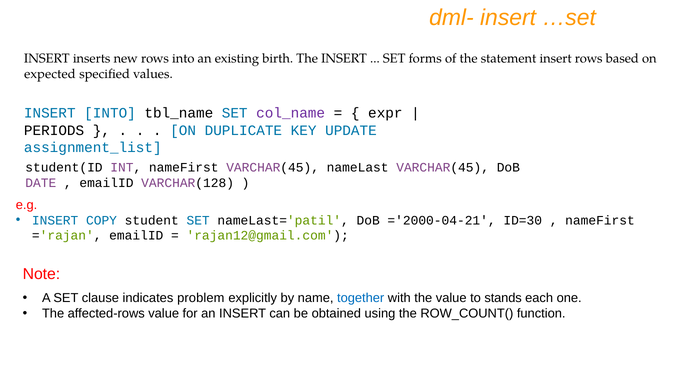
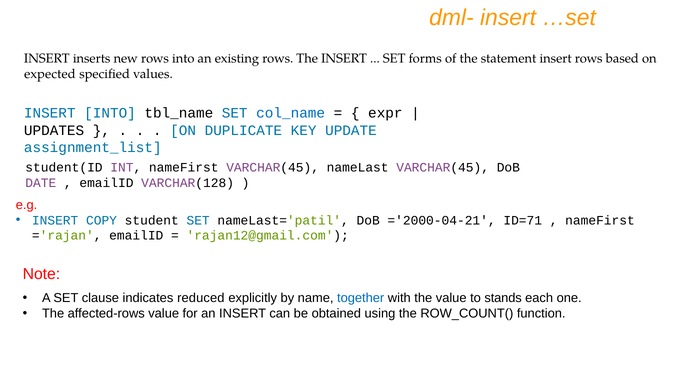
existing birth: birth -> rows
col_name colour: purple -> blue
PERIODS: PERIODS -> UPDATES
ID=30: ID=30 -> ID=71
problem: problem -> reduced
